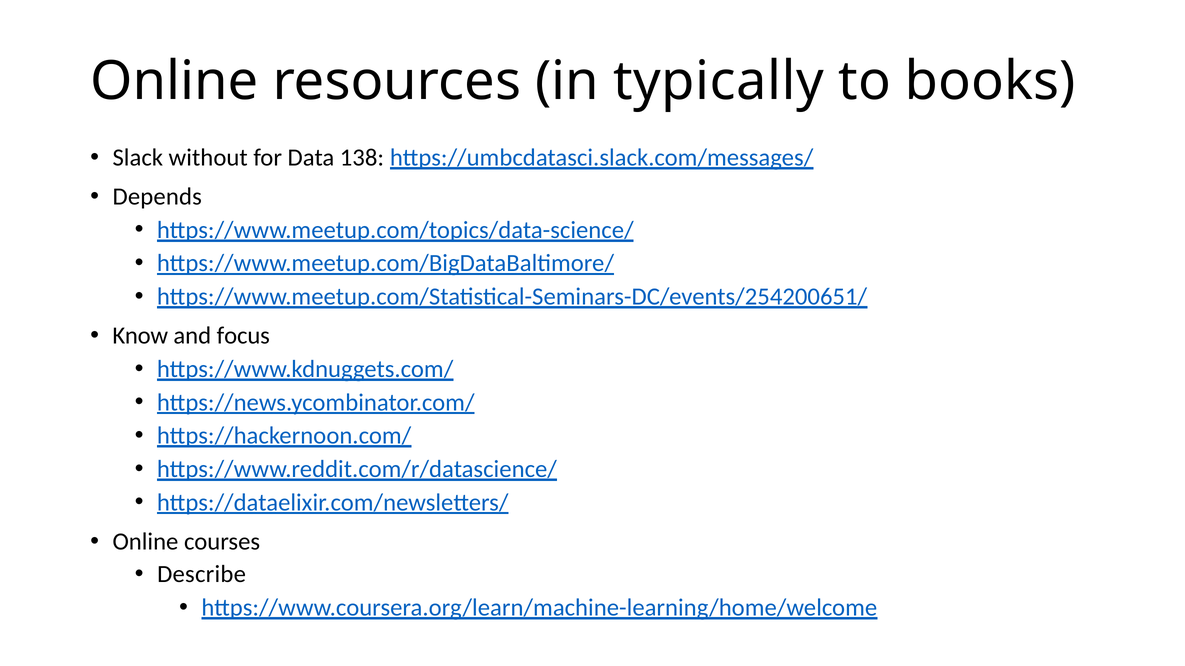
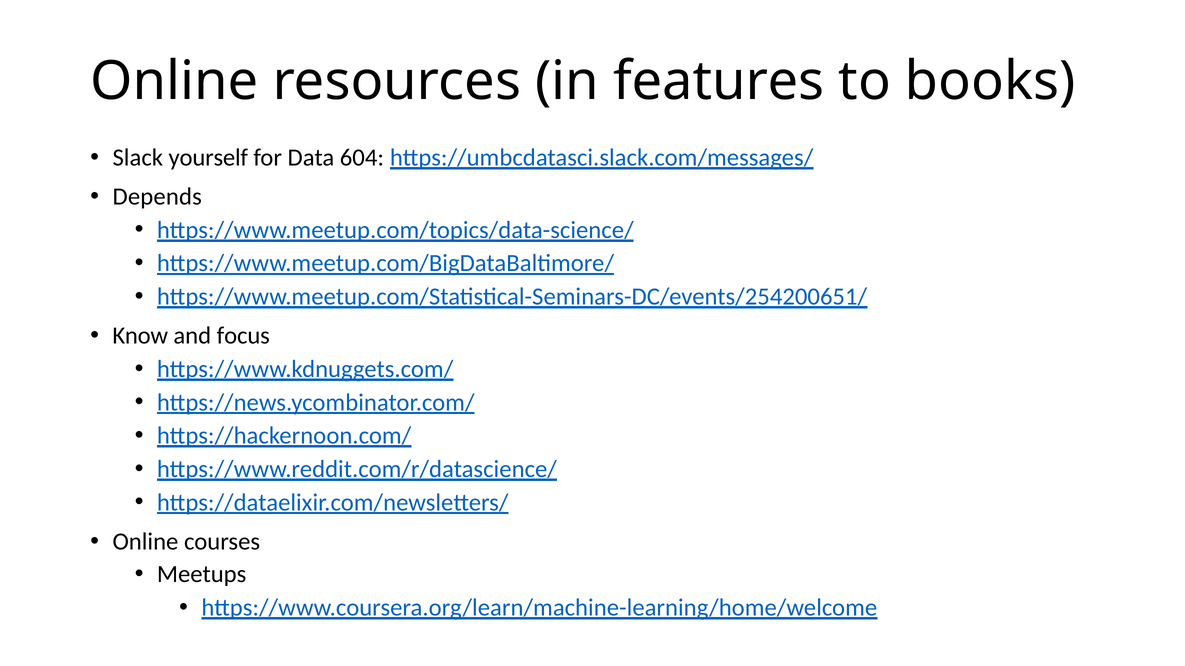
typically: typically -> features
without: without -> yourself
138: 138 -> 604
Describe: Describe -> Meetups
